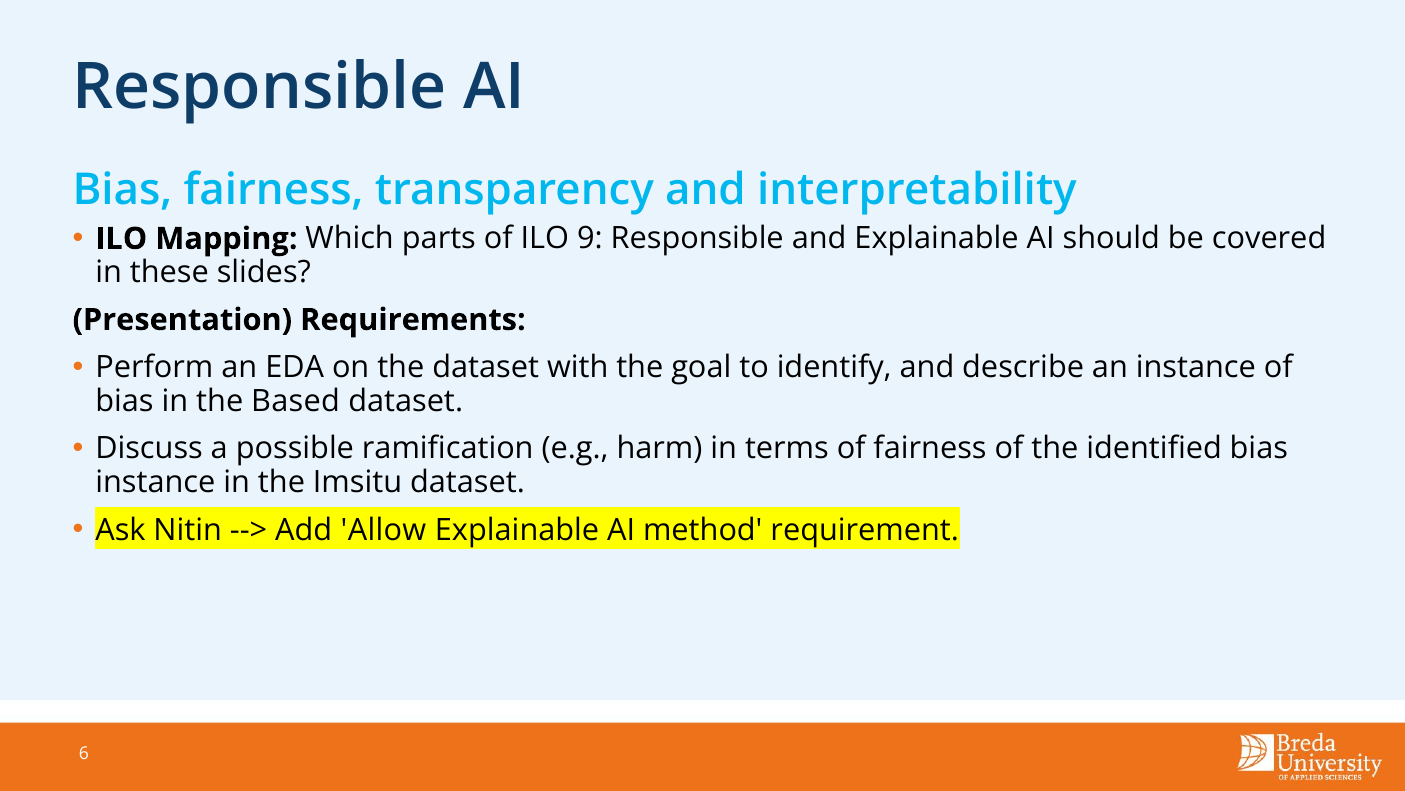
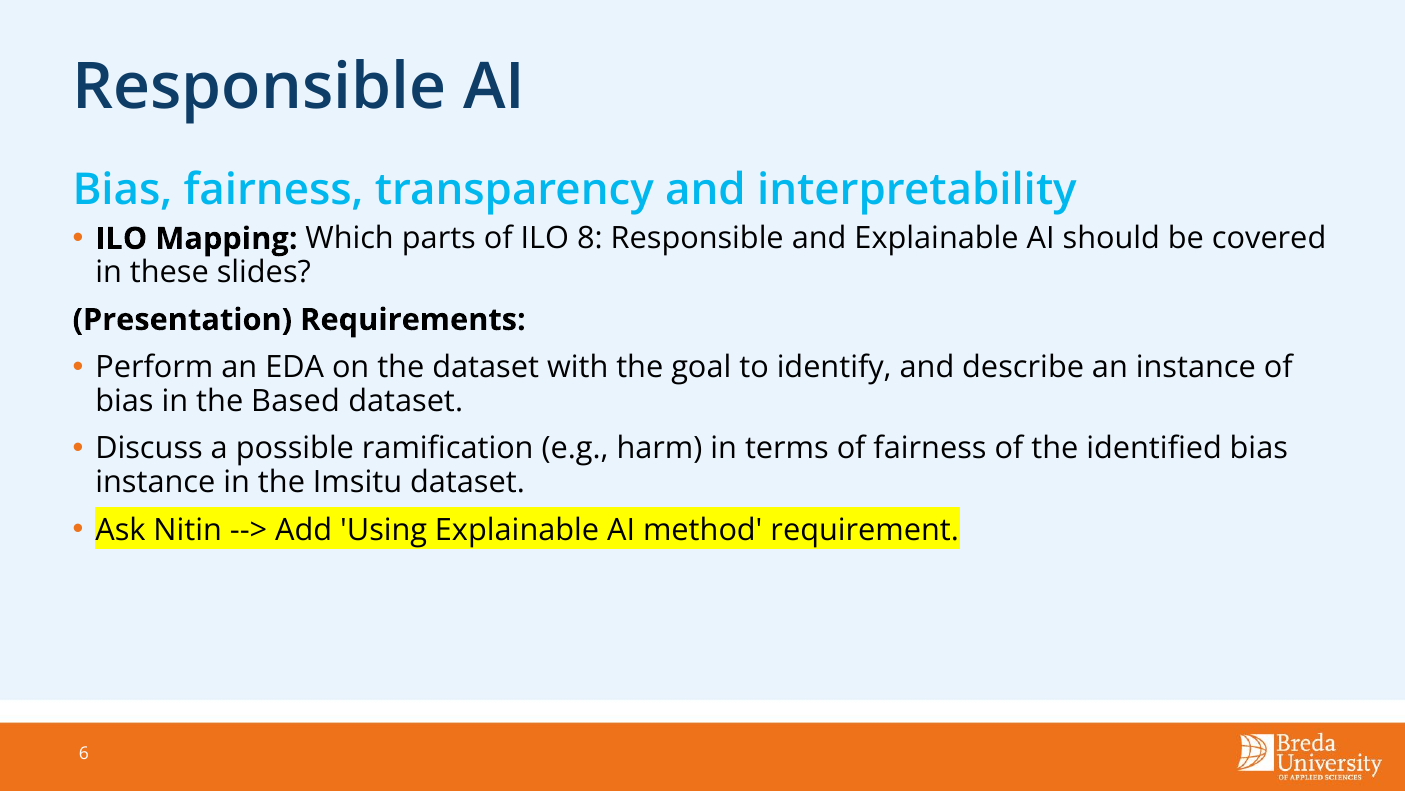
9: 9 -> 8
Allow: Allow -> Using
